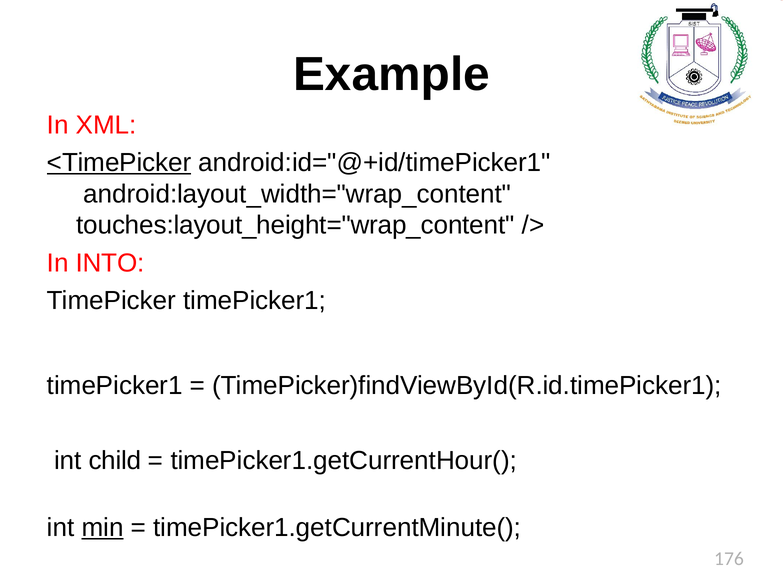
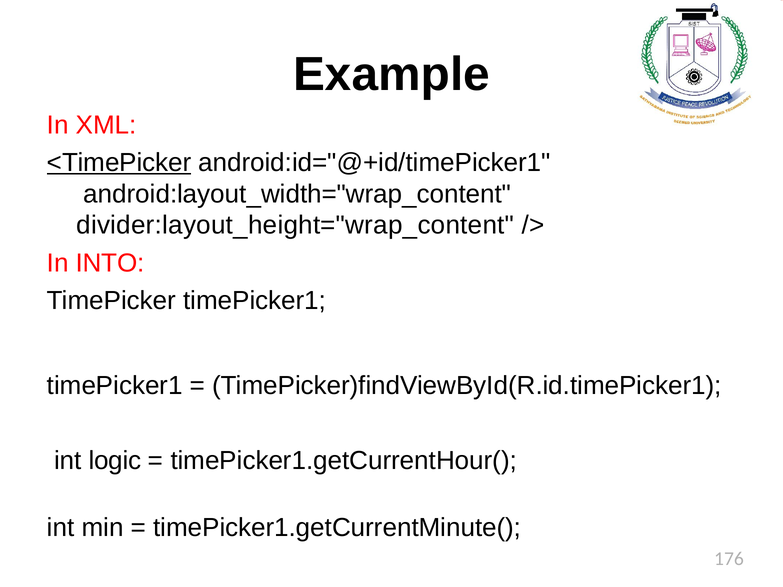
touches:layout_height="wrap_content: touches:layout_height="wrap_content -> divider:layout_height="wrap_content
child: child -> logic
min underline: present -> none
